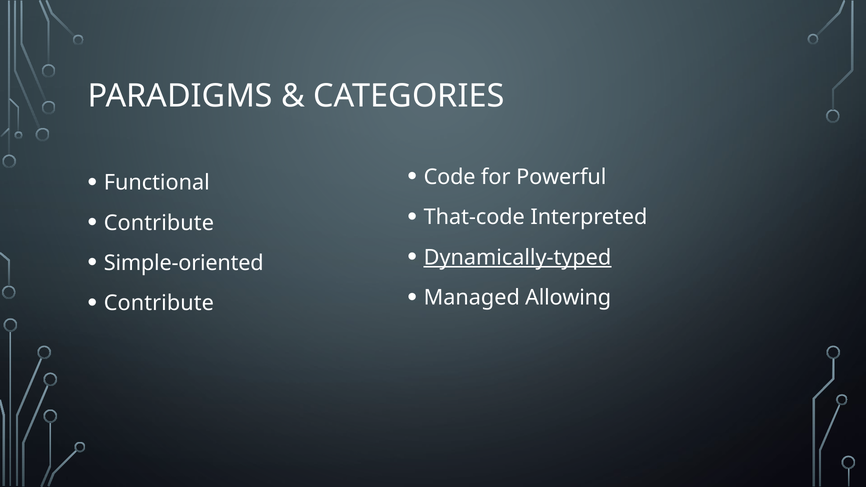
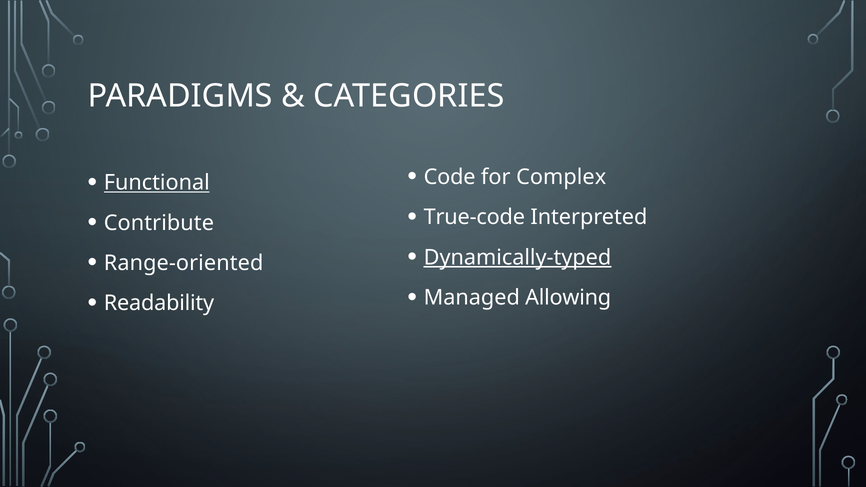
Powerful: Powerful -> Complex
Functional underline: none -> present
That-code: That-code -> True-code
Simple-oriented: Simple-oriented -> Range-oriented
Contribute at (159, 303): Contribute -> Readability
